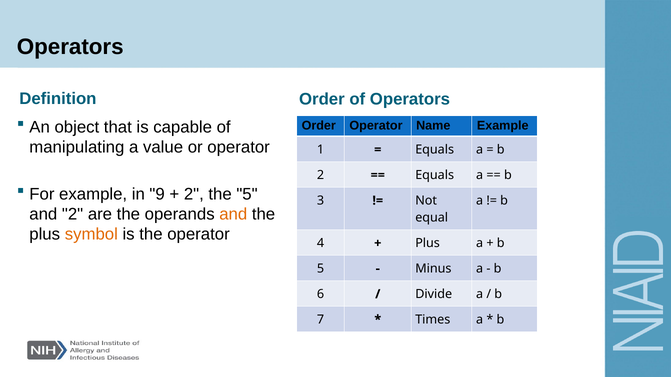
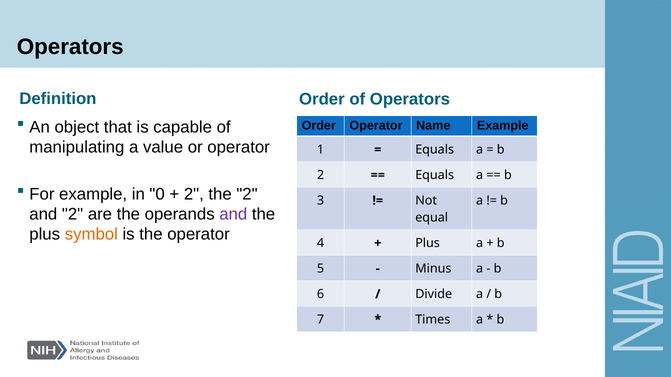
9: 9 -> 0
the 5: 5 -> 2
and at (233, 214) colour: orange -> purple
